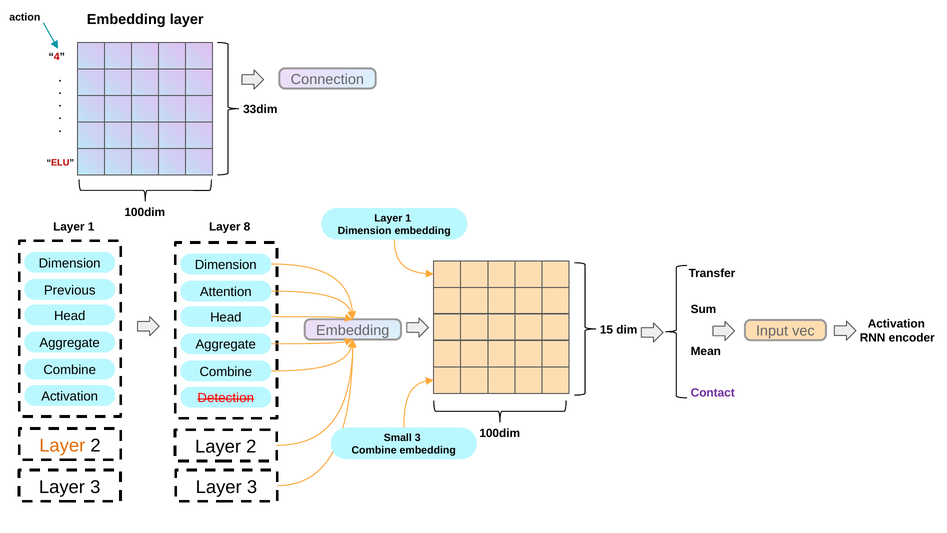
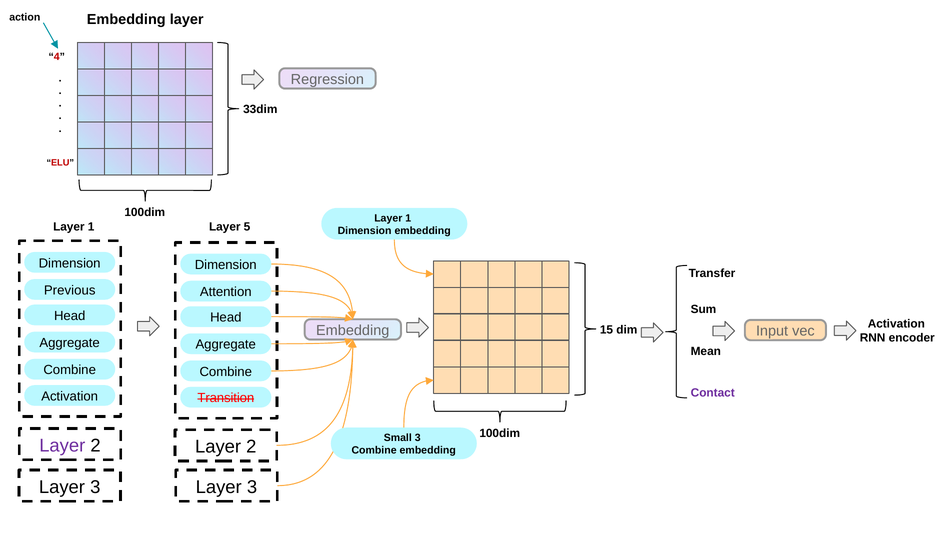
Connection: Connection -> Regression
8: 8 -> 5
Detection: Detection -> Transition
Layer at (62, 445) colour: orange -> purple
